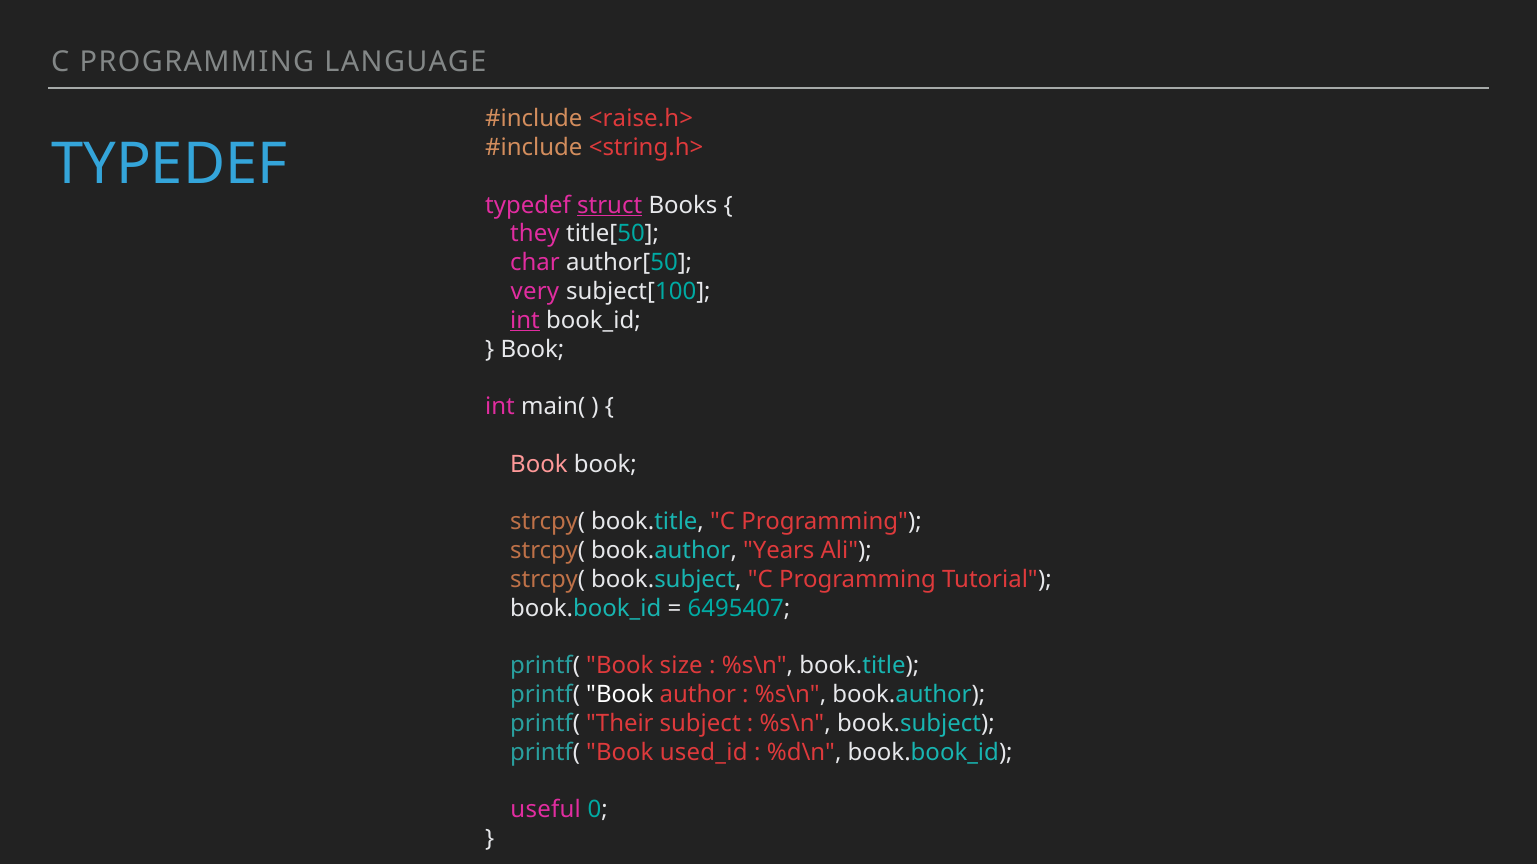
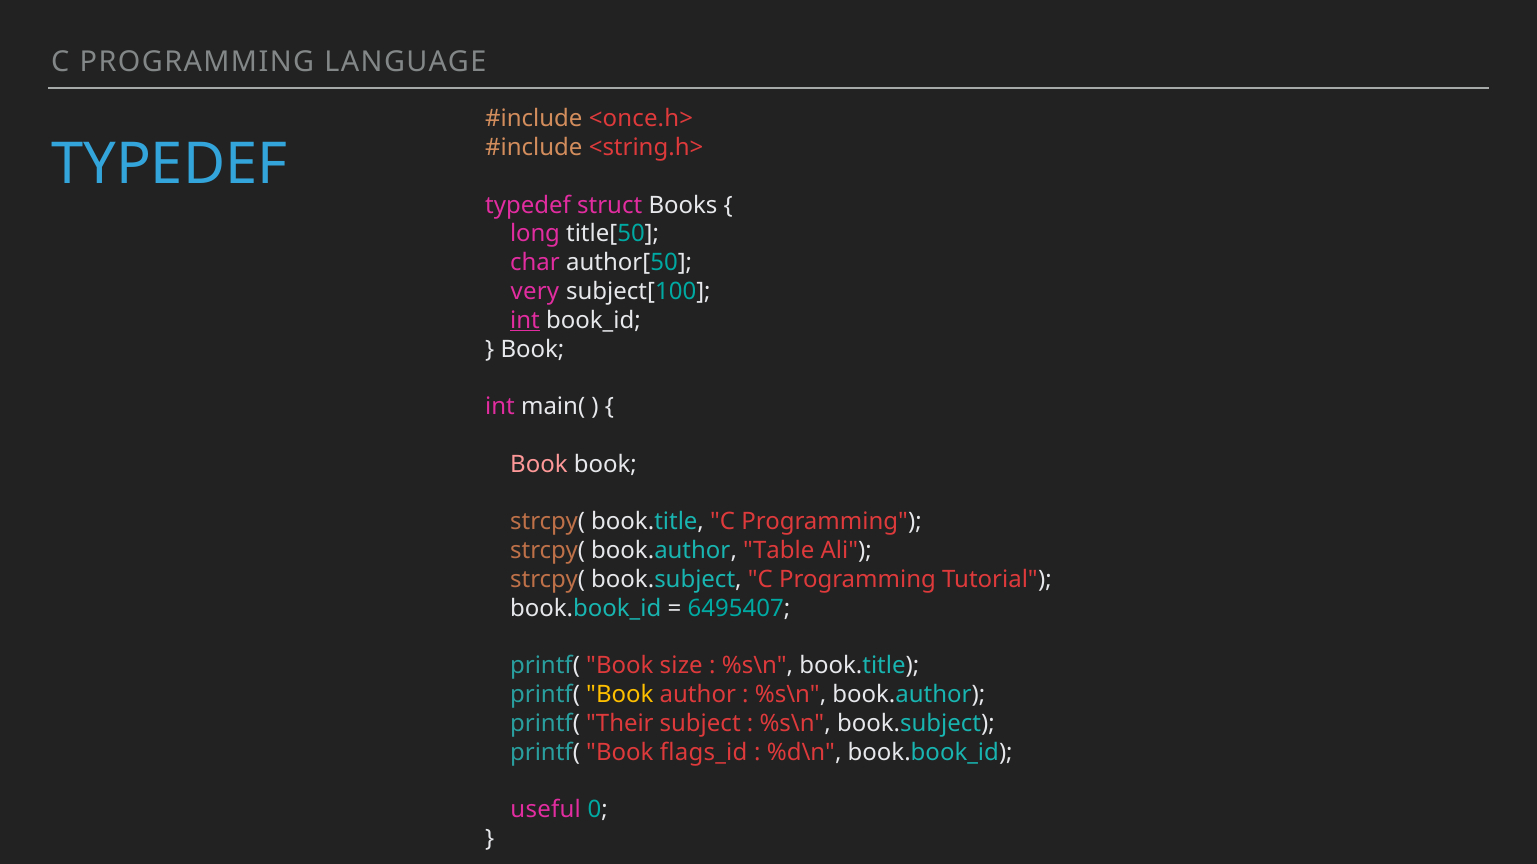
<raise.h>: <raise.h> -> <once.h>
struct underline: present -> none
they: they -> long
Years: Years -> Table
Book at (620, 695) colour: white -> yellow
used_id: used_id -> flags_id
